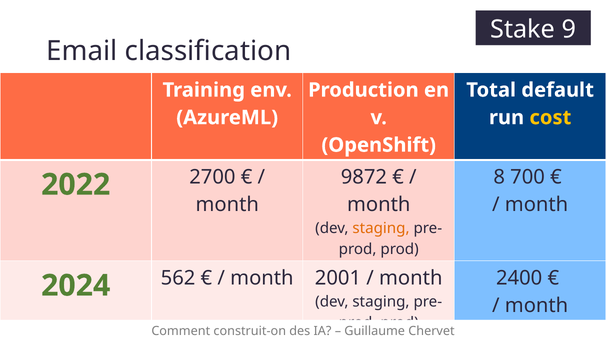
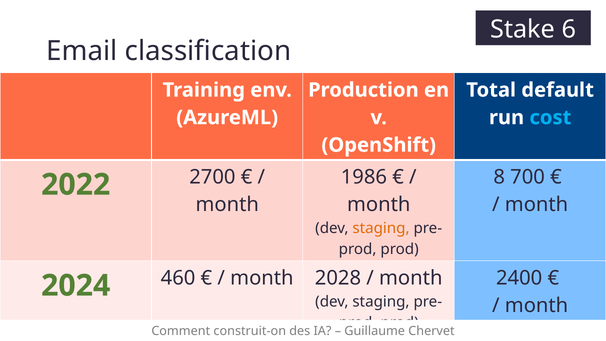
9: 9 -> 6
cost colour: yellow -> light blue
9872: 9872 -> 1986
562: 562 -> 460
2001: 2001 -> 2028
